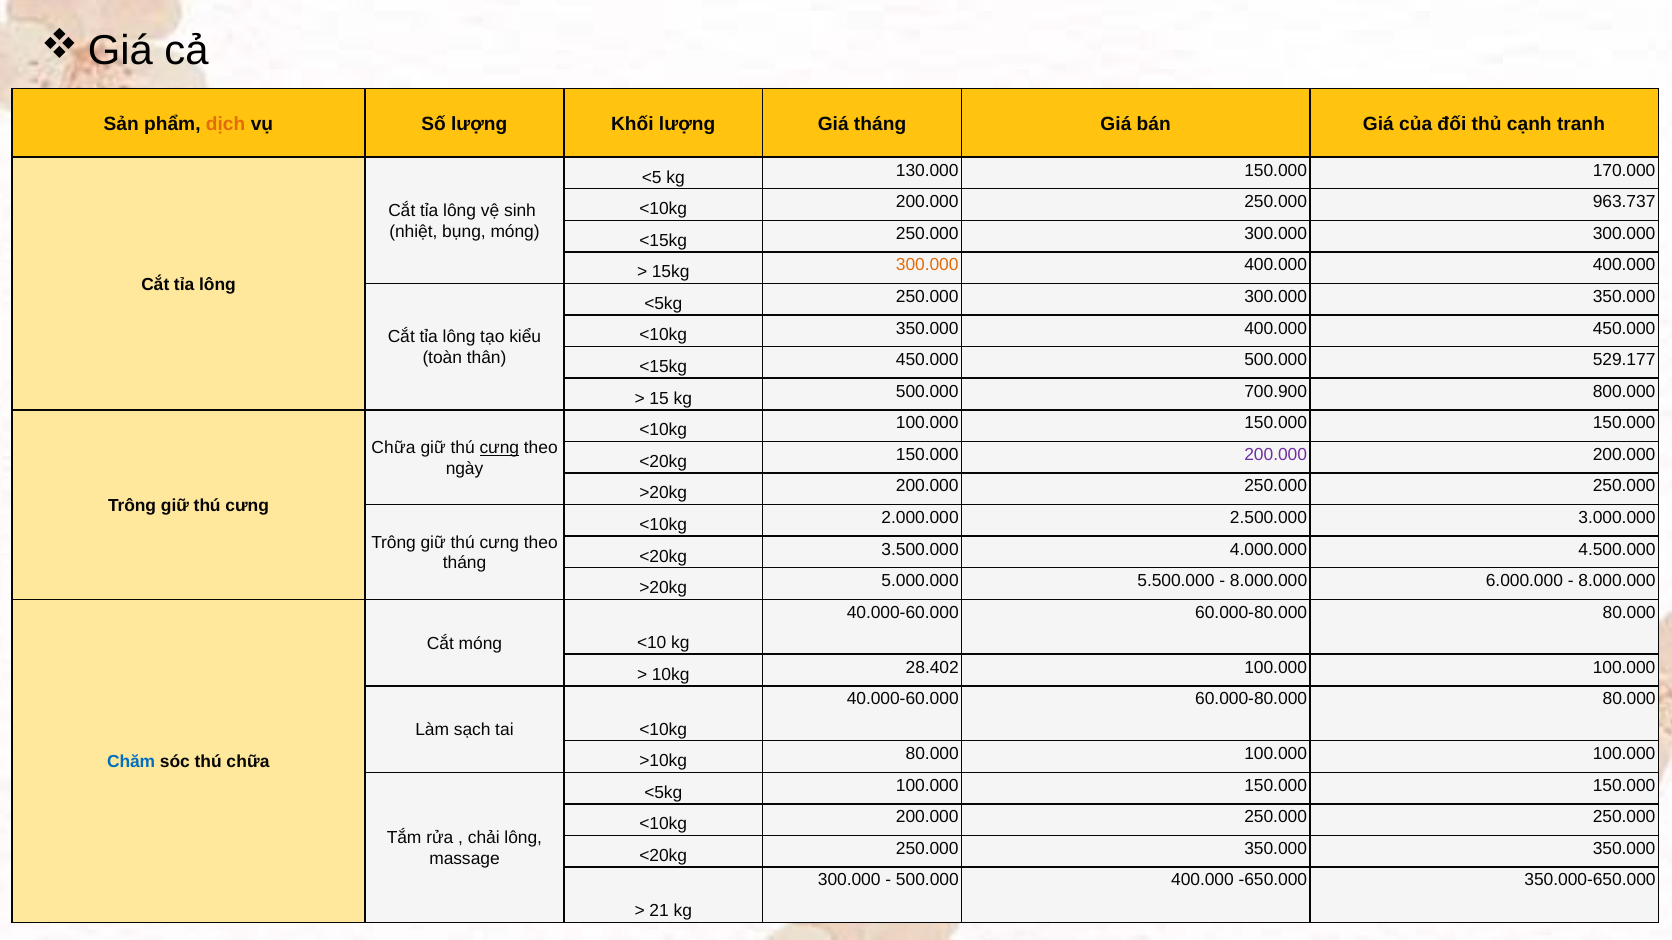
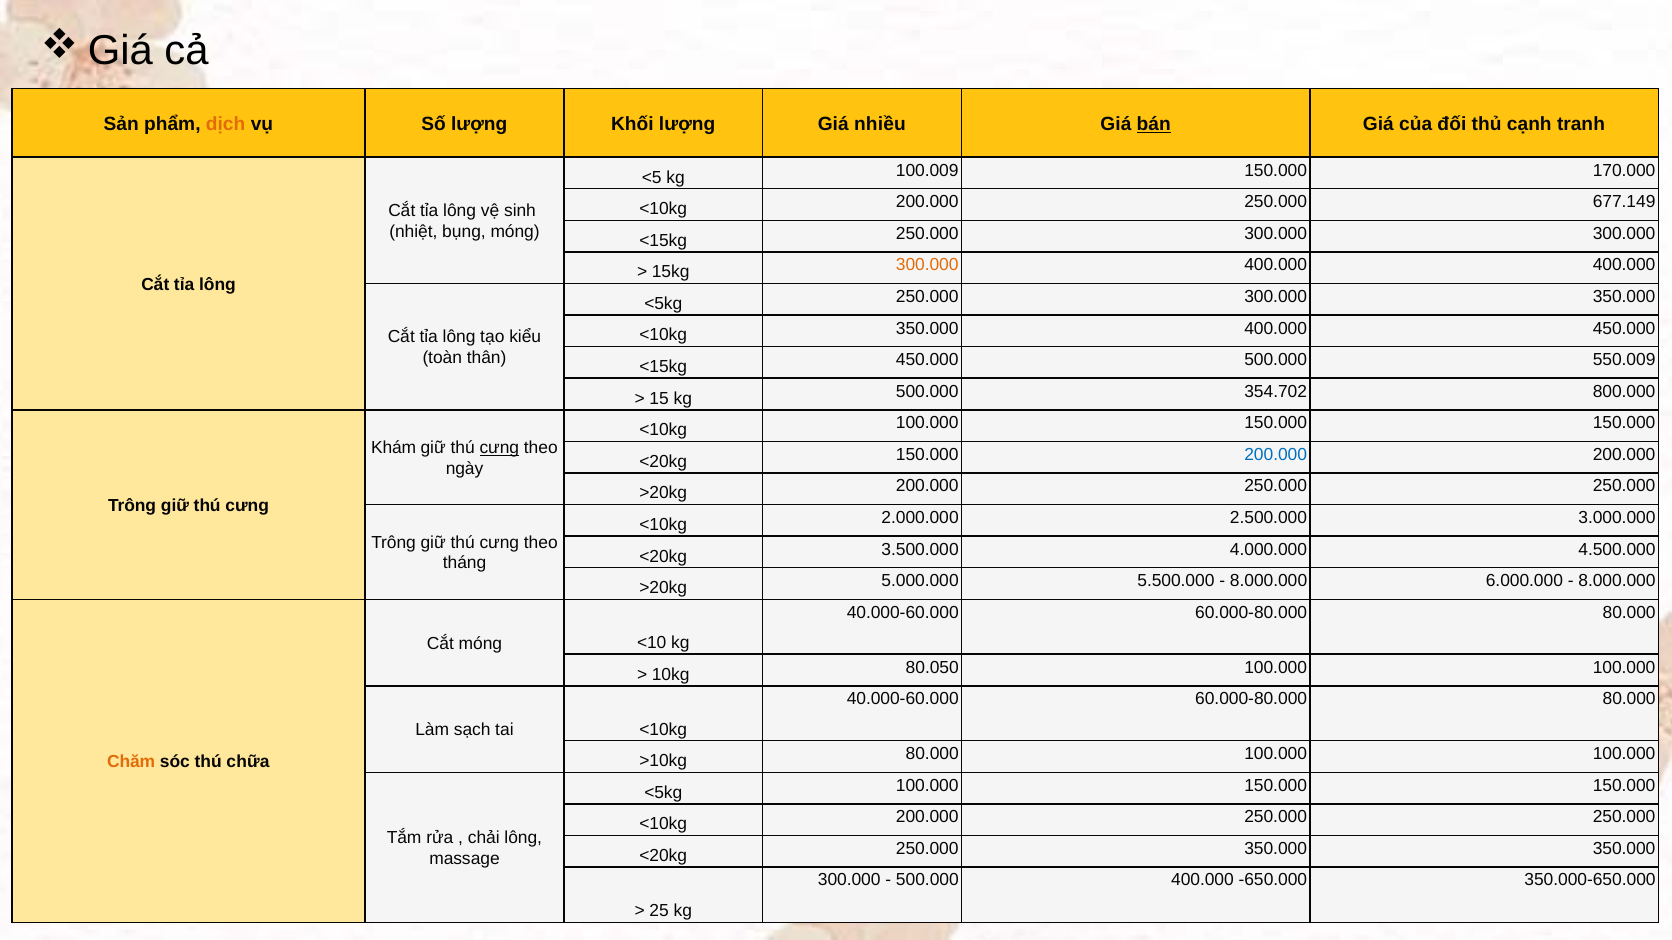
Giá tháng: tháng -> nhiều
bán underline: none -> present
130.000: 130.000 -> 100.009
963.737: 963.737 -> 677.149
529.177: 529.177 -> 550.009
700.900: 700.900 -> 354.702
Chữa at (393, 448): Chữa -> Khám
200.000 at (1276, 455) colour: purple -> blue
28.402: 28.402 -> 80.050
Chăm colour: blue -> orange
21: 21 -> 25
